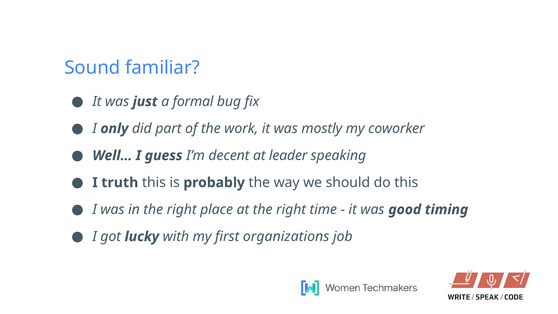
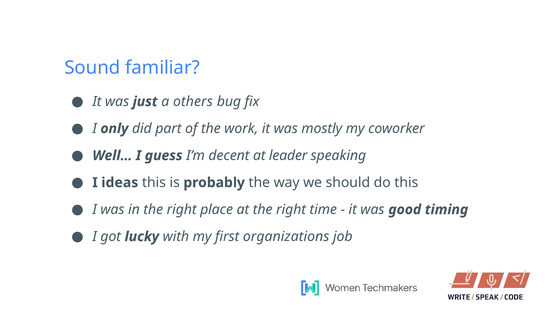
formal: formal -> others
truth: truth -> ideas
